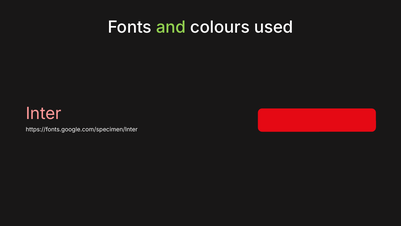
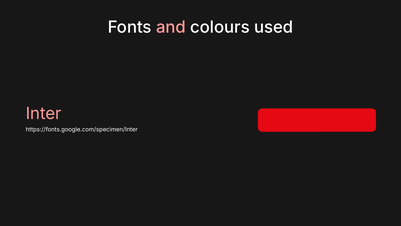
and colour: light green -> pink
